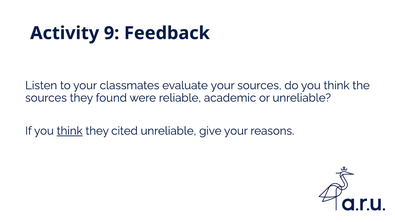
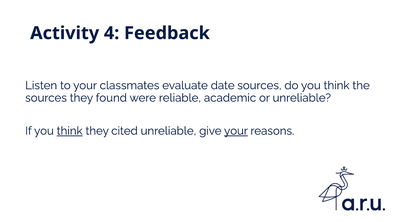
9: 9 -> 4
evaluate your: your -> date
your at (236, 131) underline: none -> present
